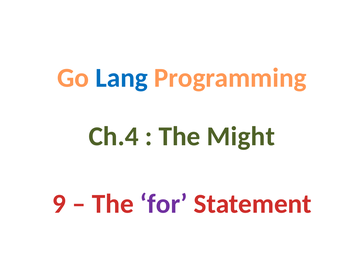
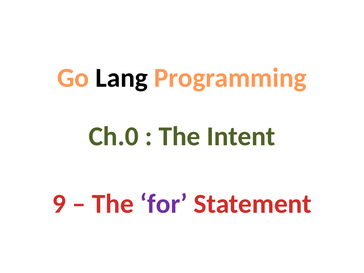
Lang colour: blue -> black
Ch.4: Ch.4 -> Ch.0
Might: Might -> Intent
